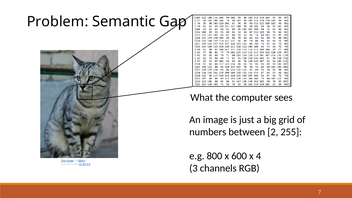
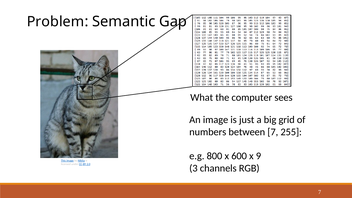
between 2: 2 -> 7
4: 4 -> 9
